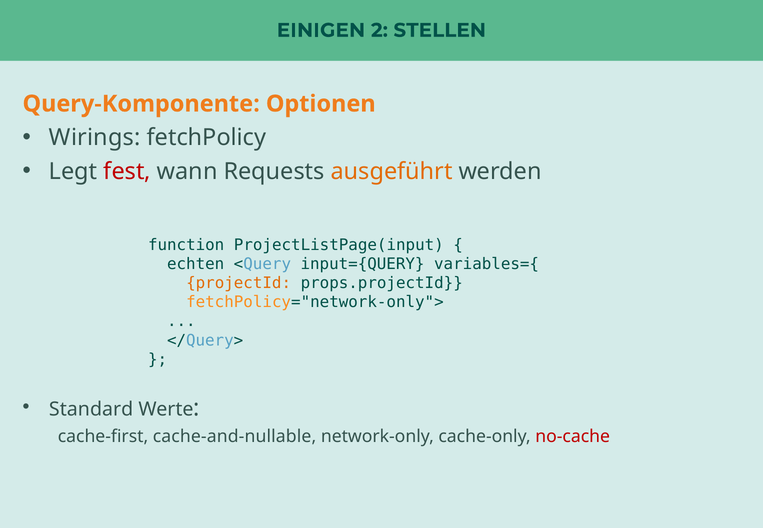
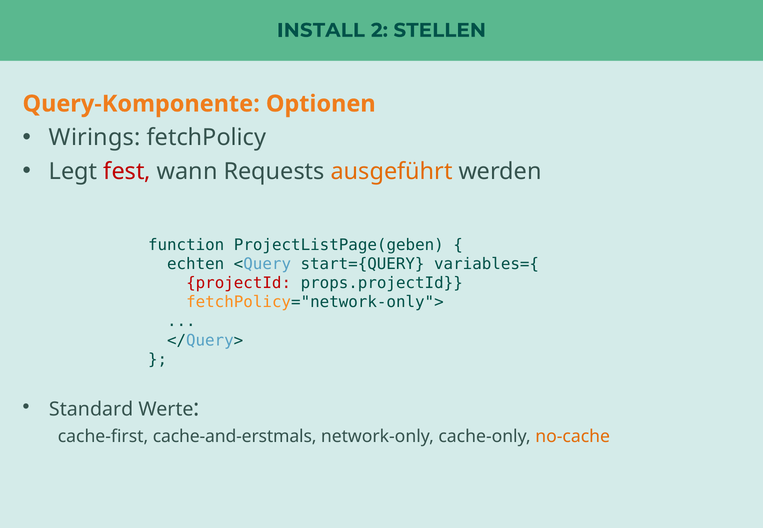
EINIGEN: EINIGEN -> INSTALL
ProjectListPage(input: ProjectListPage(input -> ProjectListPage(geben
input={QUERY: input={QUERY -> start={QUERY
projectId colour: orange -> red
cache-and-nullable: cache-and-nullable -> cache-and-erstmals
no-cache colour: red -> orange
